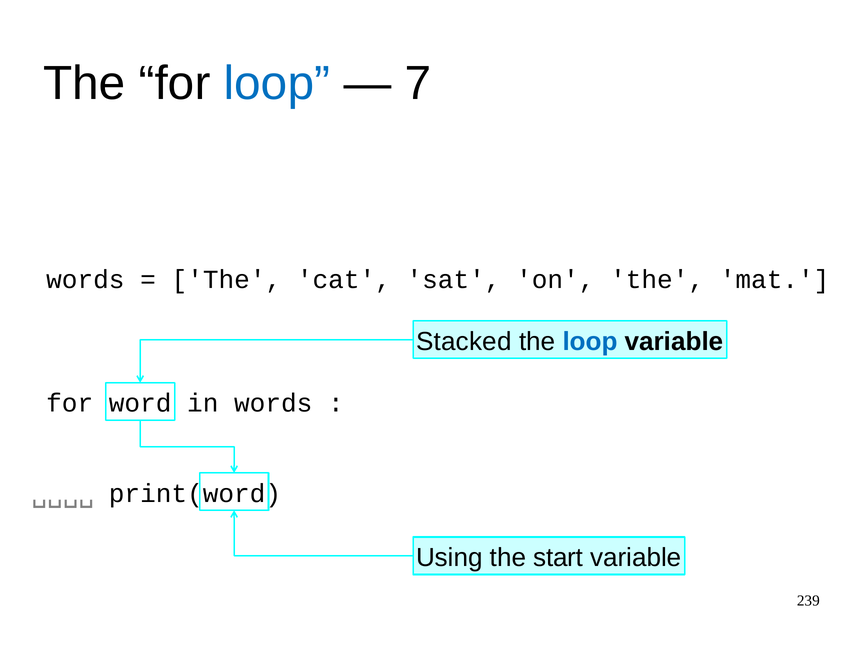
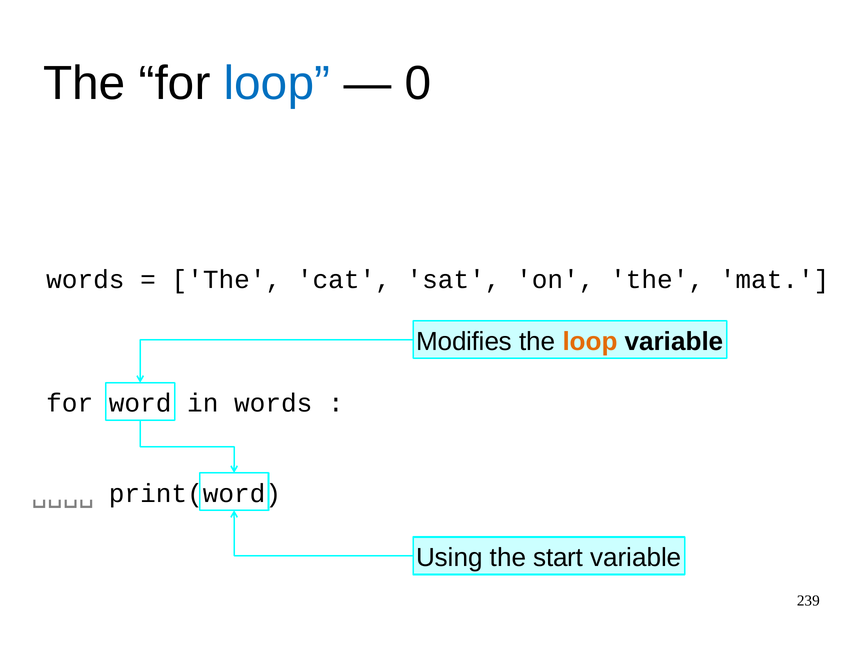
7: 7 -> 0
Stacked: Stacked -> Modifies
loop at (590, 341) colour: blue -> orange
